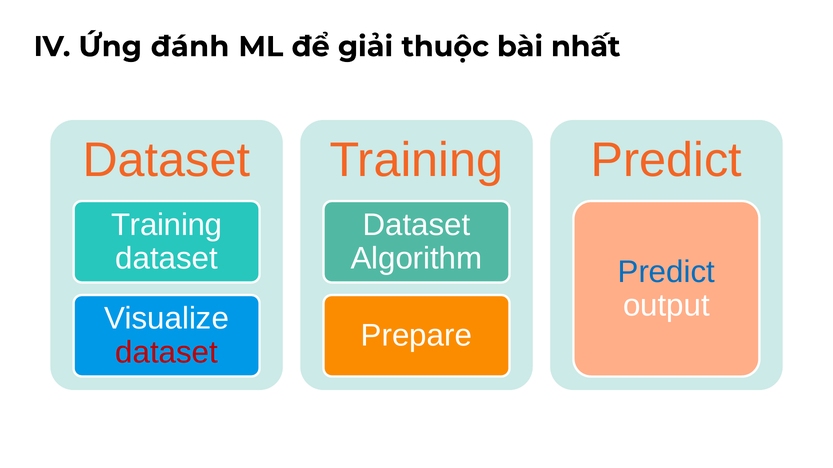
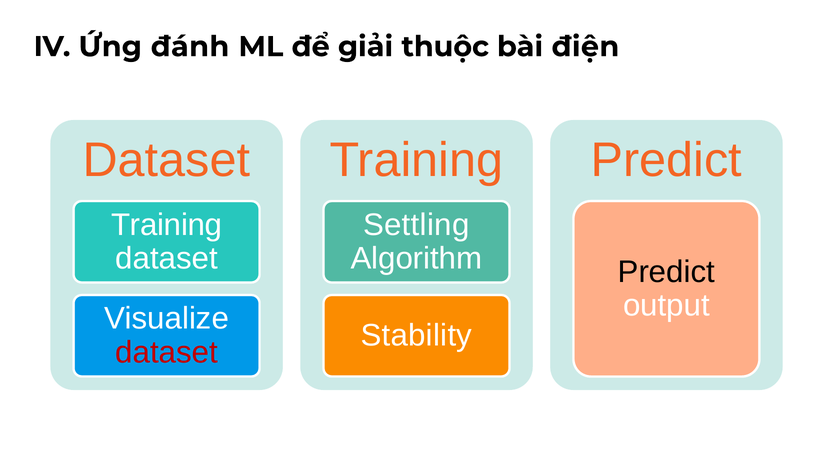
nhất: nhất -> điện
Dataset at (416, 225): Dataset -> Settling
Predict at (666, 272) colour: blue -> black
Prepare: Prepare -> Stability
